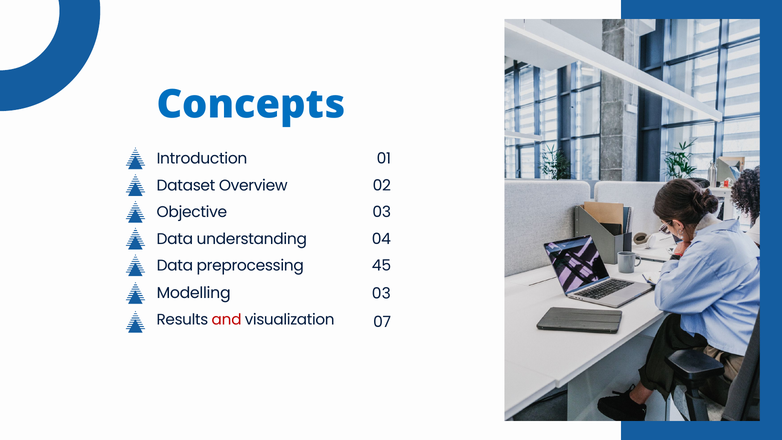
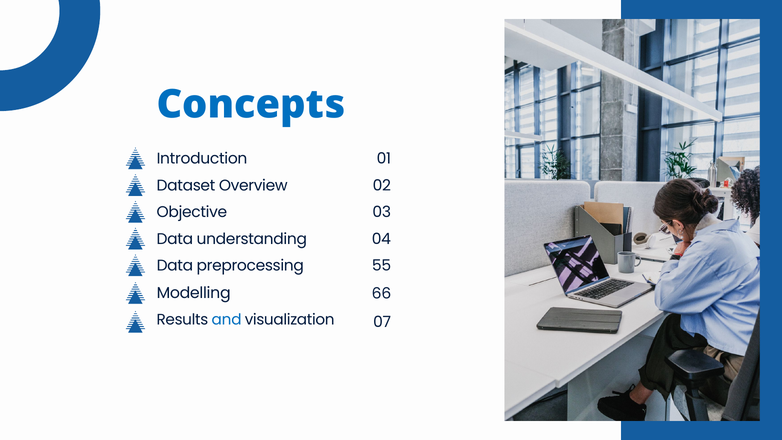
45: 45 -> 55
Modelling 03: 03 -> 66
and colour: red -> blue
